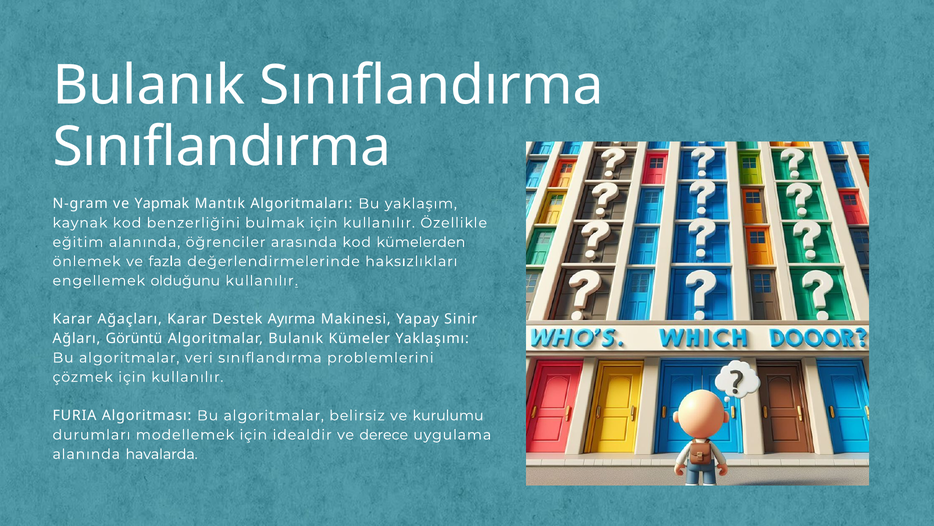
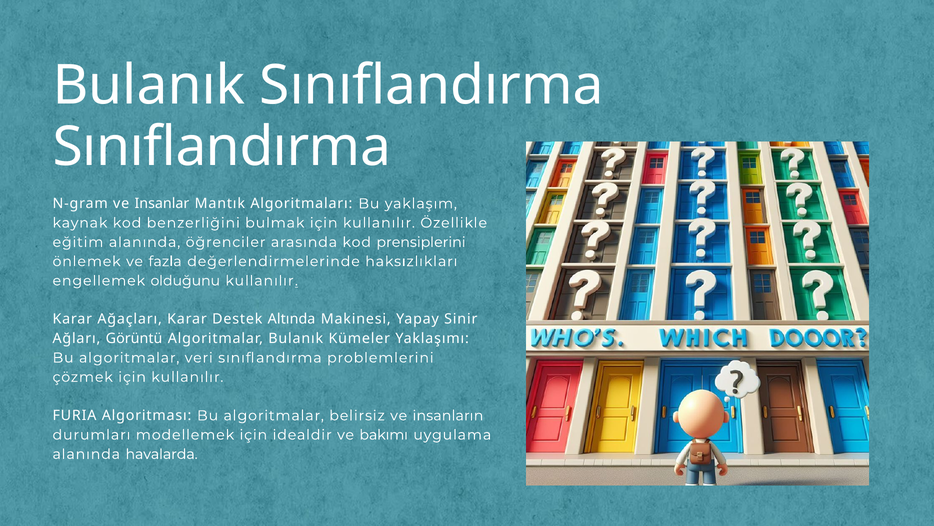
Yapmak: Yapmak -> Insanlar
kümelerden: kümelerden -> prensiplerini
Ayırma: Ayırma -> Altında
kurulumu: kurulumu -> insanların
derece: derece -> bakımı
